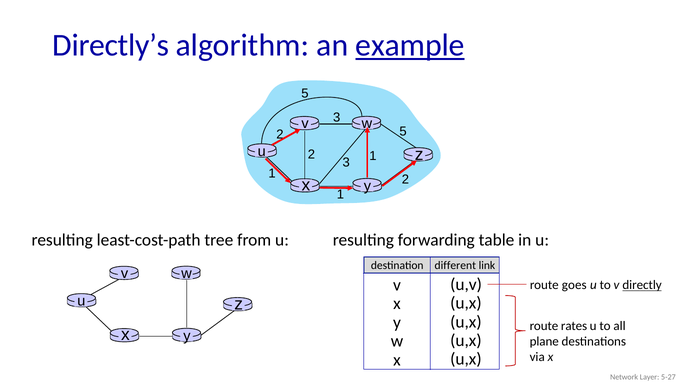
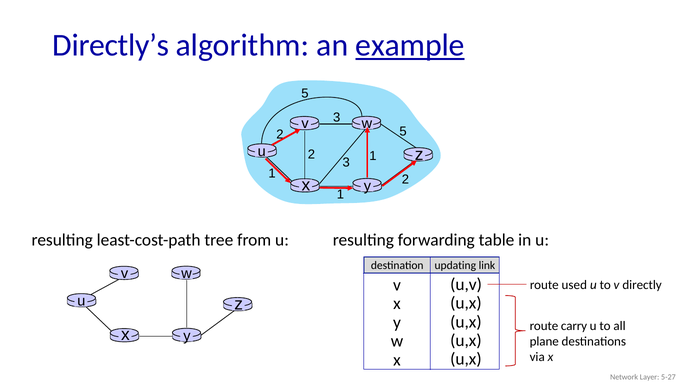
different: different -> updating
goes: goes -> used
directly underline: present -> none
rates: rates -> carry
